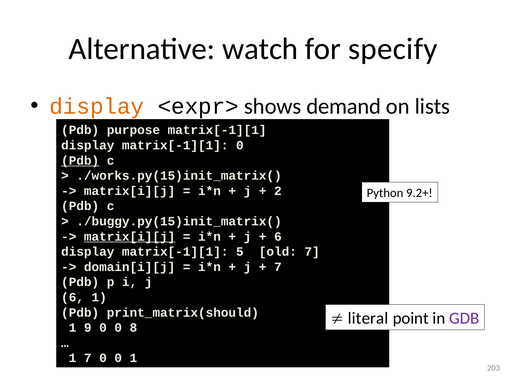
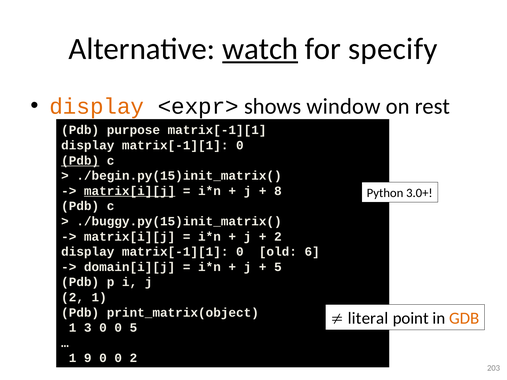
watch underline: none -> present
demand: demand -> window
lists: lists -> rest
./works.py(15)init_matrix(: ./works.py(15)init_matrix( -> ./begin.py(15)init_matrix(
matrix[i][j at (130, 191) underline: none -> present
2: 2 -> 8
9.2+: 9.2+ -> 3.0+
matrix[i][j at (130, 237) underline: present -> none
6 at (278, 237): 6 -> 2
5 at (240, 252): 5 -> 0
old 7: 7 -> 6
7 at (278, 267): 7 -> 5
6 at (73, 297): 6 -> 2
print_matrix(should: print_matrix(should -> print_matrix(object
GDB colour: purple -> orange
9: 9 -> 3
0 8: 8 -> 5
1 7: 7 -> 9
0 1: 1 -> 2
